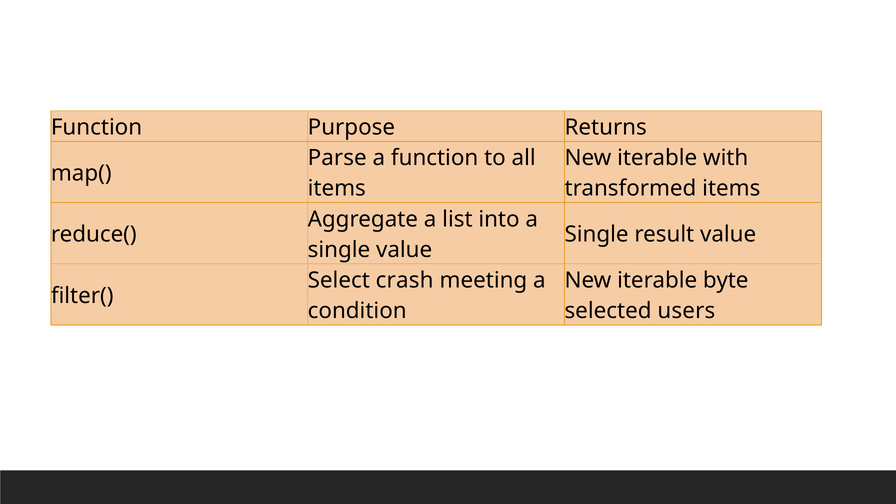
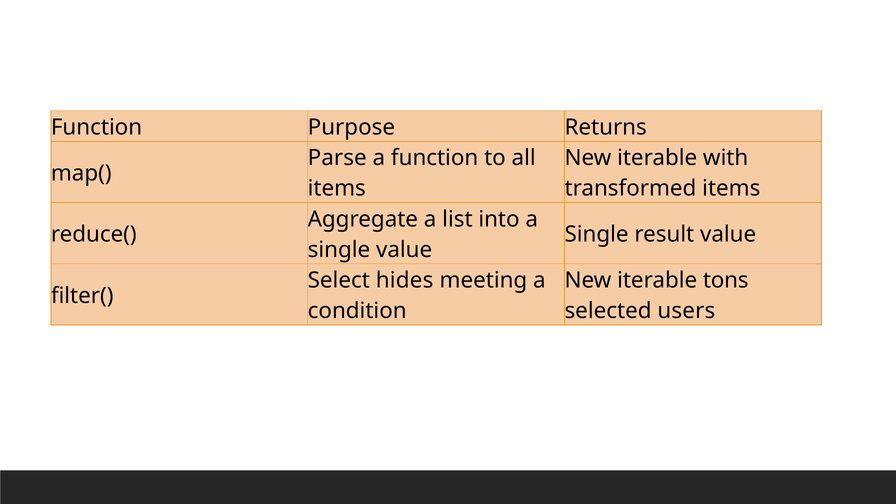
crash: crash -> hides
byte: byte -> tons
